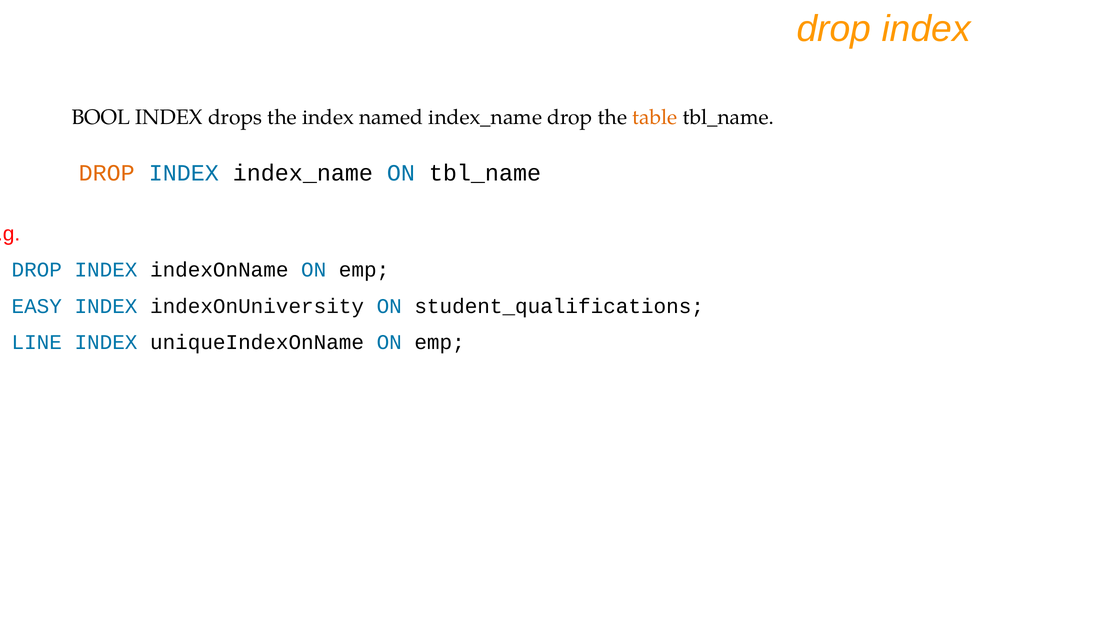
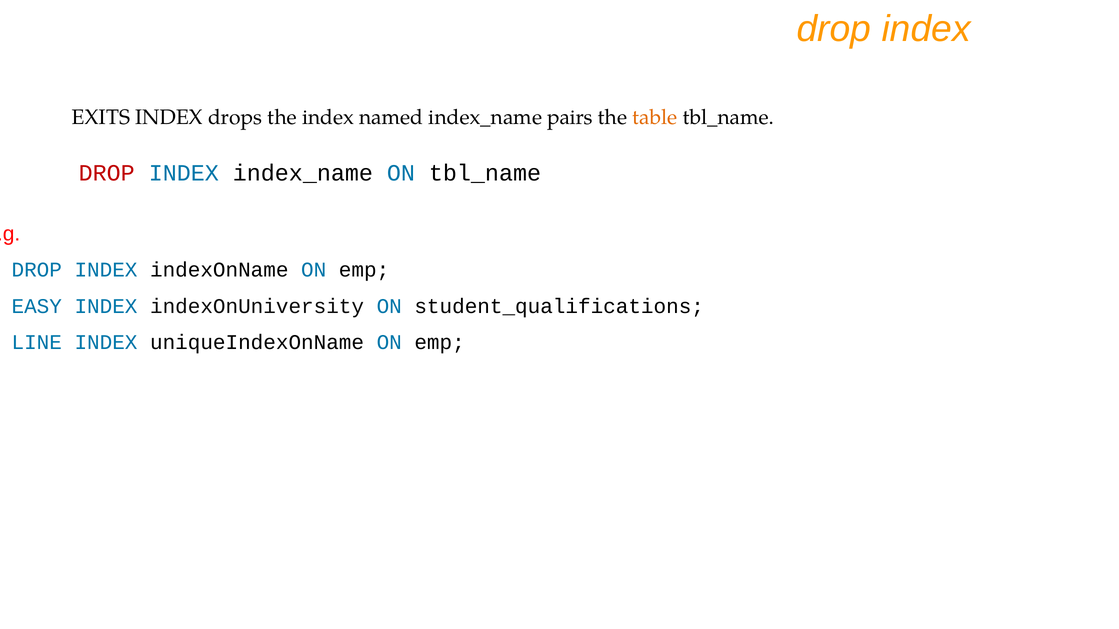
BOOL: BOOL -> EXITS
index_name drop: drop -> pairs
DROP at (107, 173) colour: orange -> red
